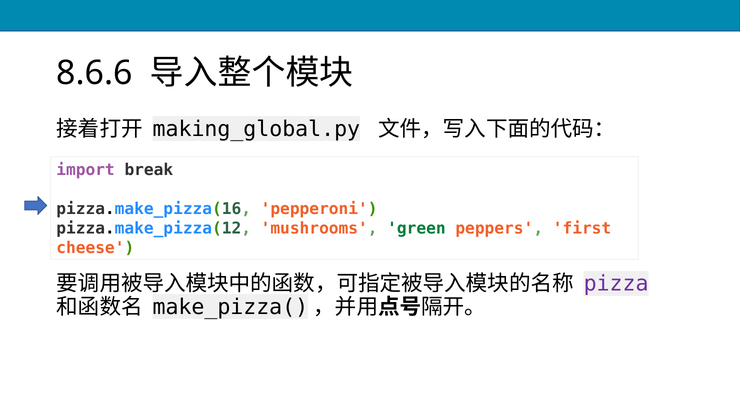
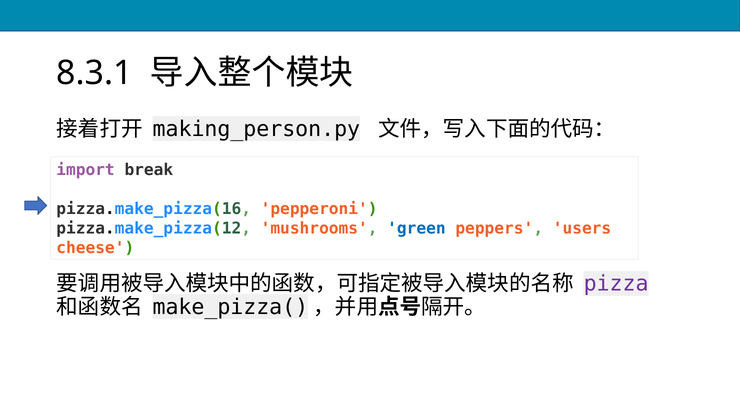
8.6.6: 8.6.6 -> 8.3.1
making_global.py: making_global.py -> making_person.py
green colour: green -> blue
first: first -> users
